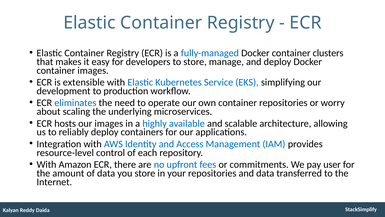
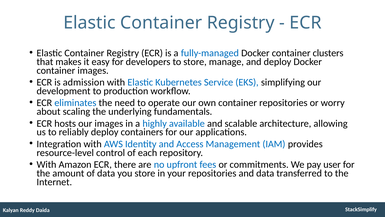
extensible: extensible -> admission
microservices: microservices -> fundamentals
